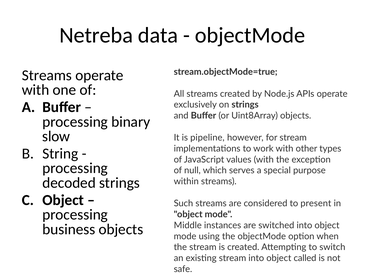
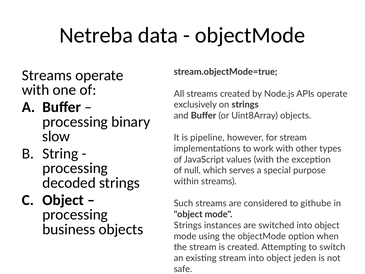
present: present -> githube
Middle at (188, 225): Middle -> Strings
called: called -> jeden
